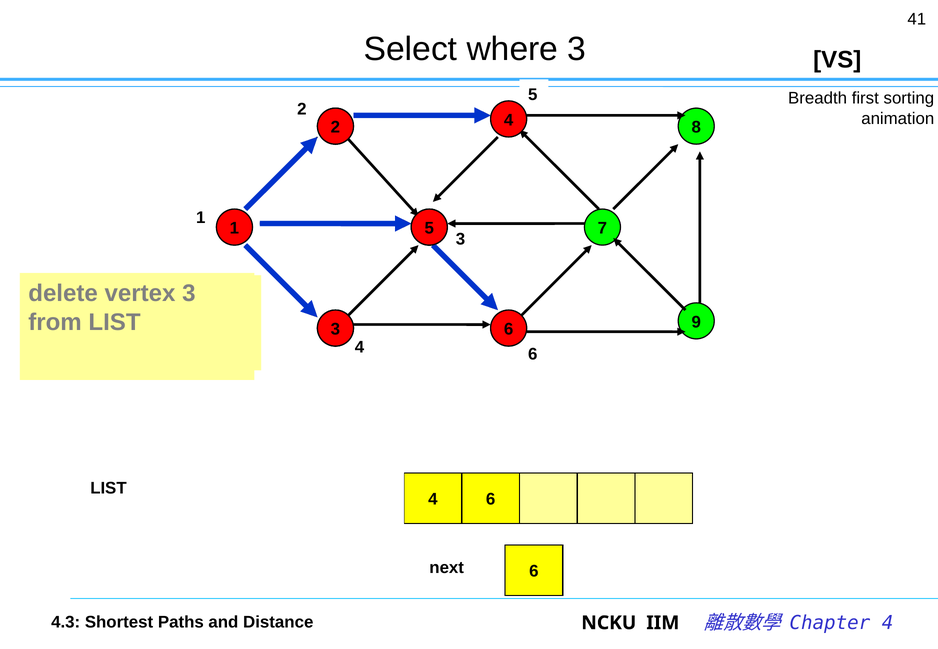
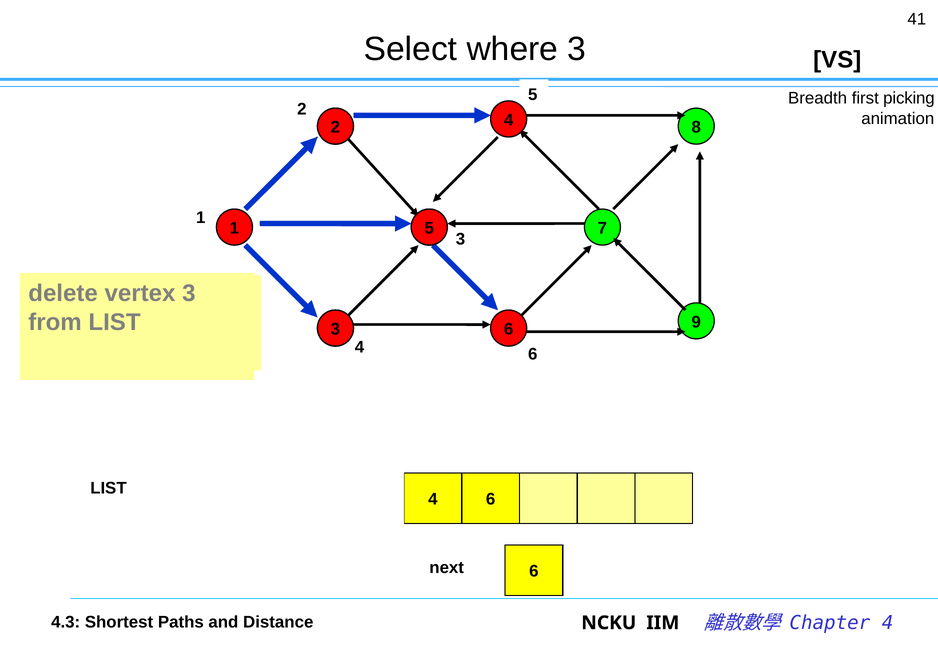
sorting: sorting -> picking
